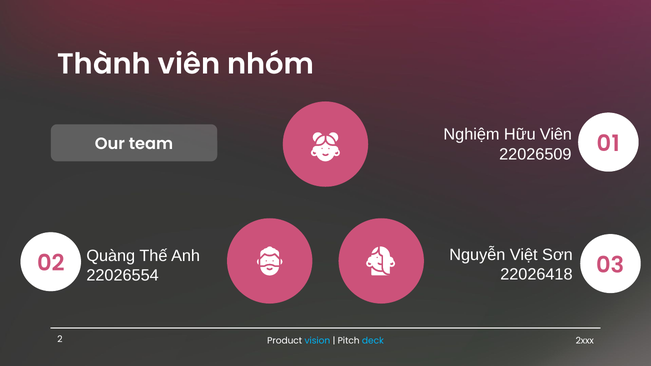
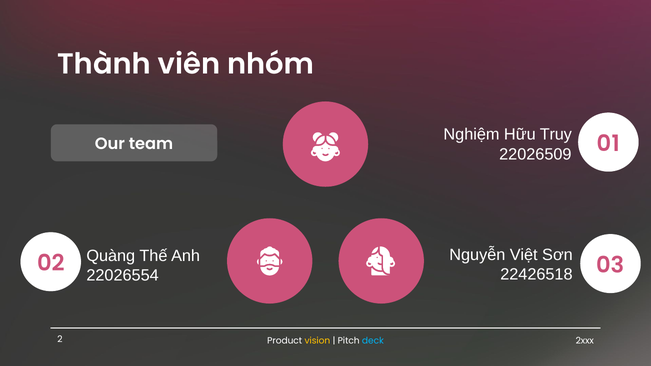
Hữu Viên: Viên -> Truy
22026418: 22026418 -> 22426518
vision colour: light blue -> yellow
